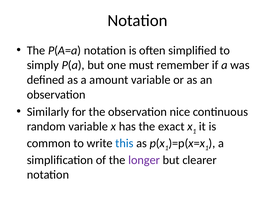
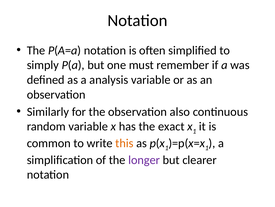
amount: amount -> analysis
nice: nice -> also
this colour: blue -> orange
